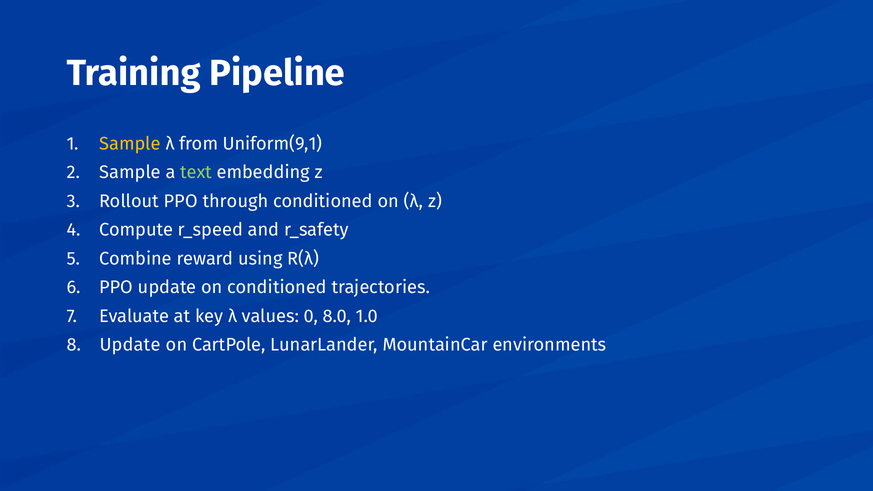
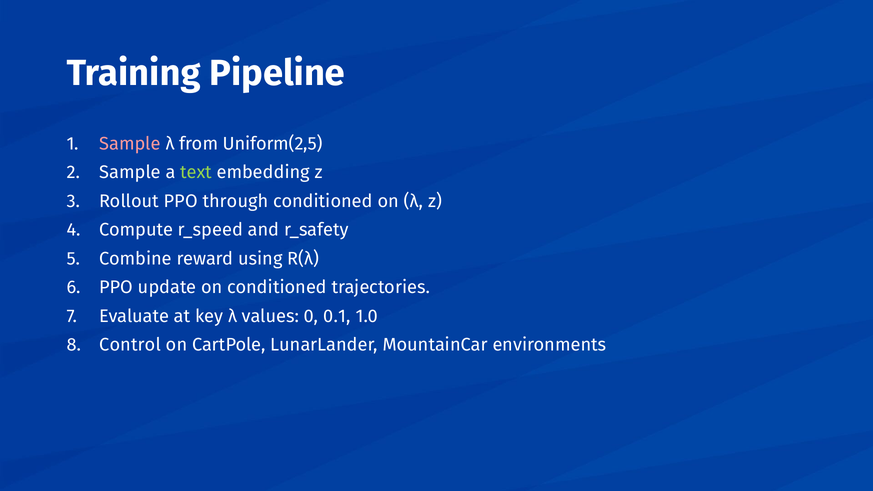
Sample at (130, 144) colour: yellow -> pink
Uniform(9,1: Uniform(9,1 -> Uniform(2,5
8.0: 8.0 -> 0.1
Update at (130, 345): Update -> Control
